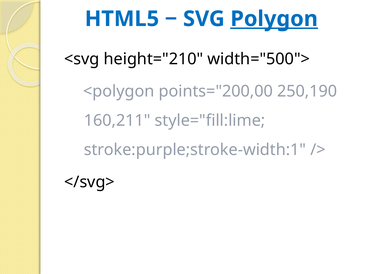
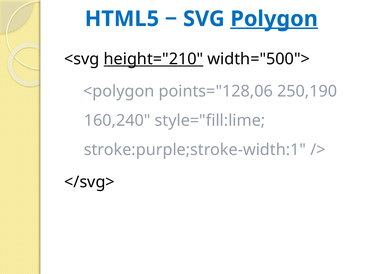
height="210 underline: none -> present
points="200,00: points="200,00 -> points="128,06
160,211: 160,211 -> 160,240
